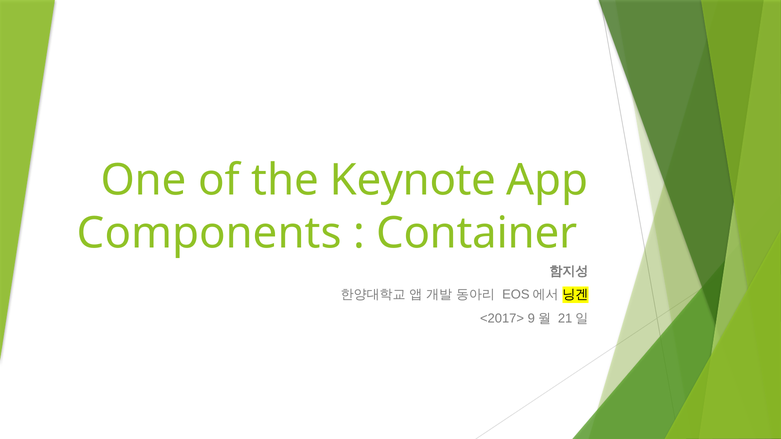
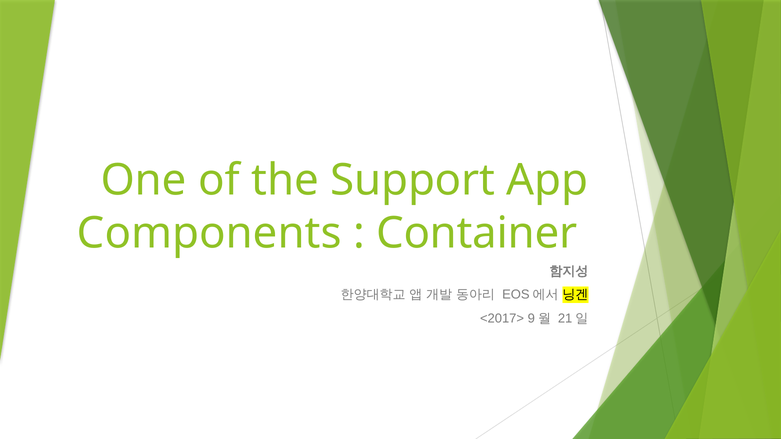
Keynote: Keynote -> Support
